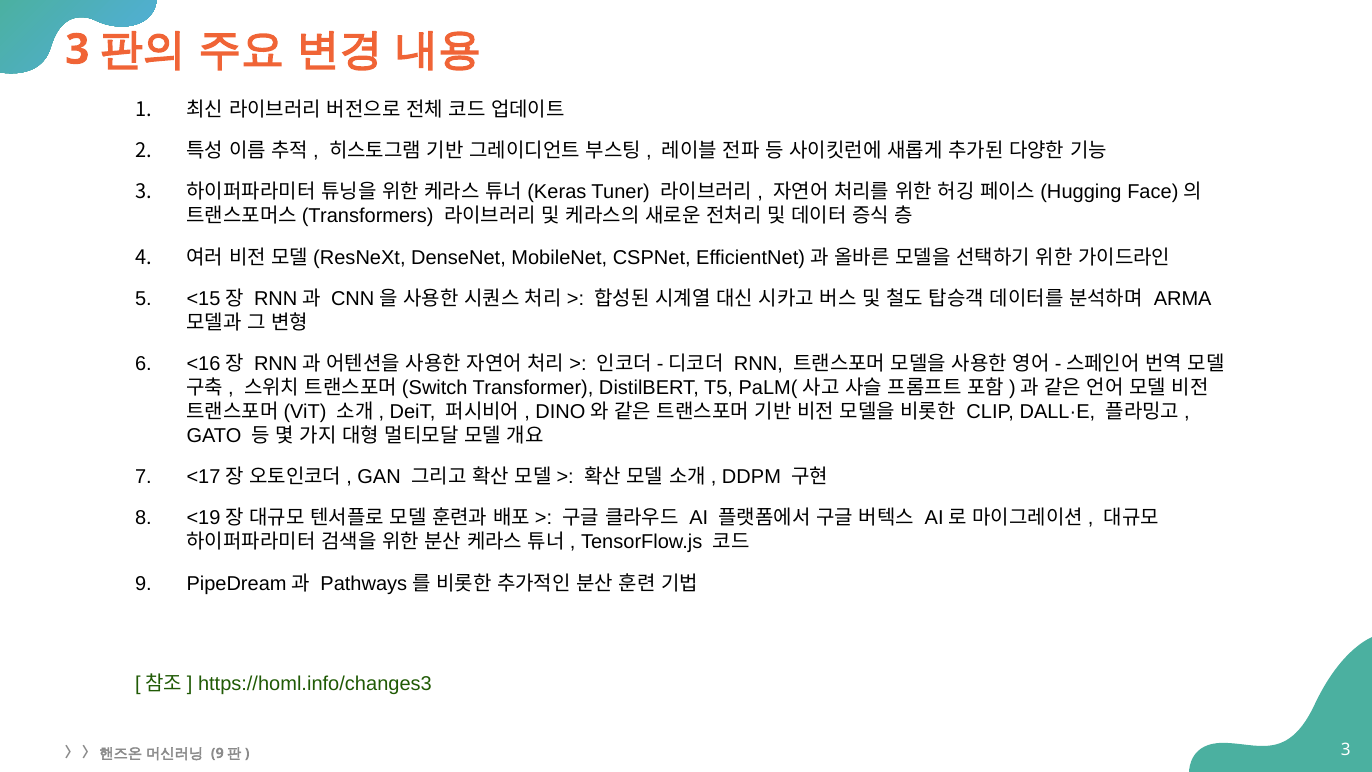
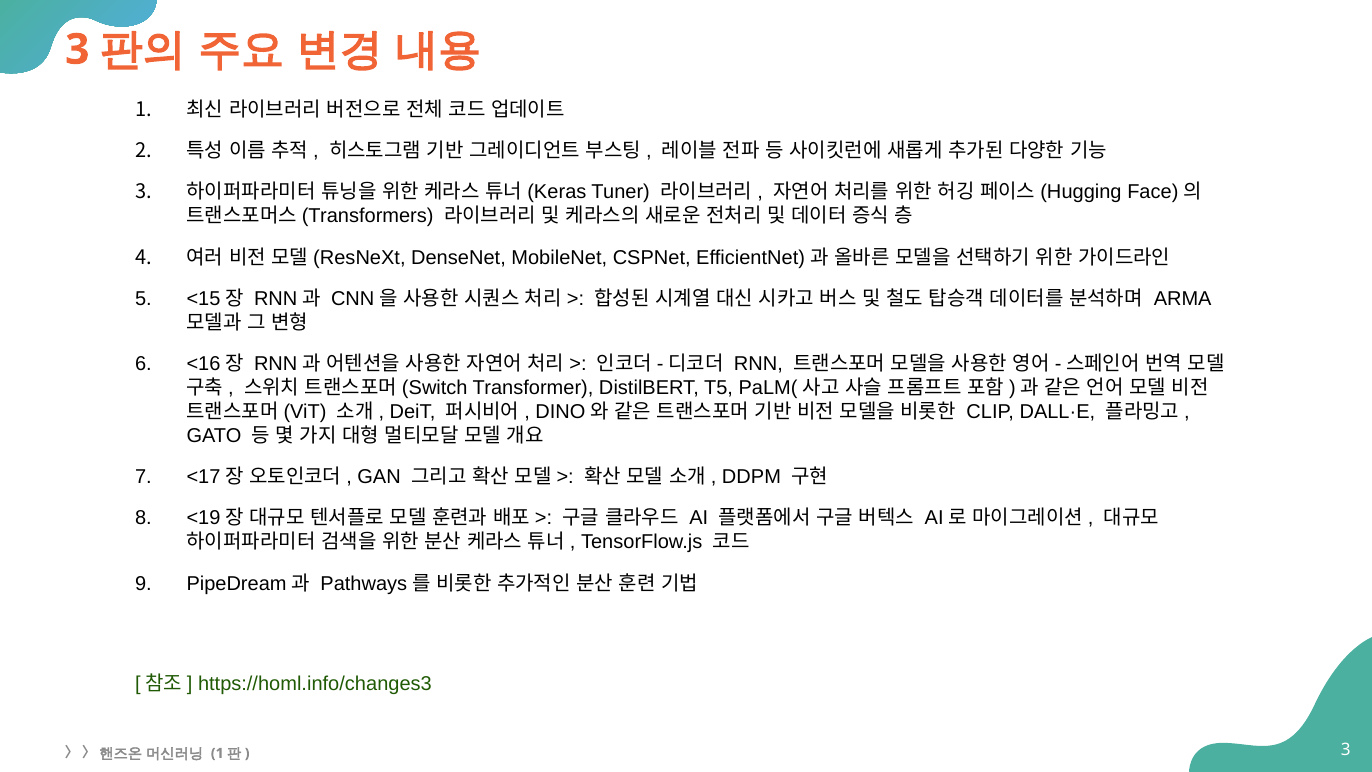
9 at (217, 753): 9 -> 1
